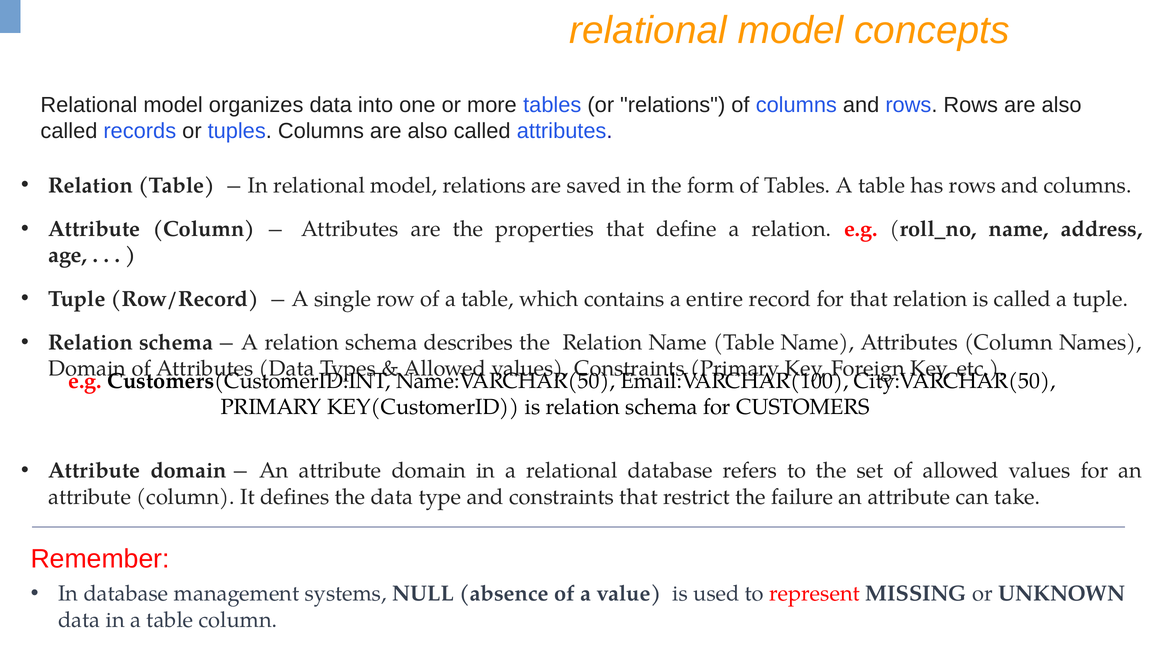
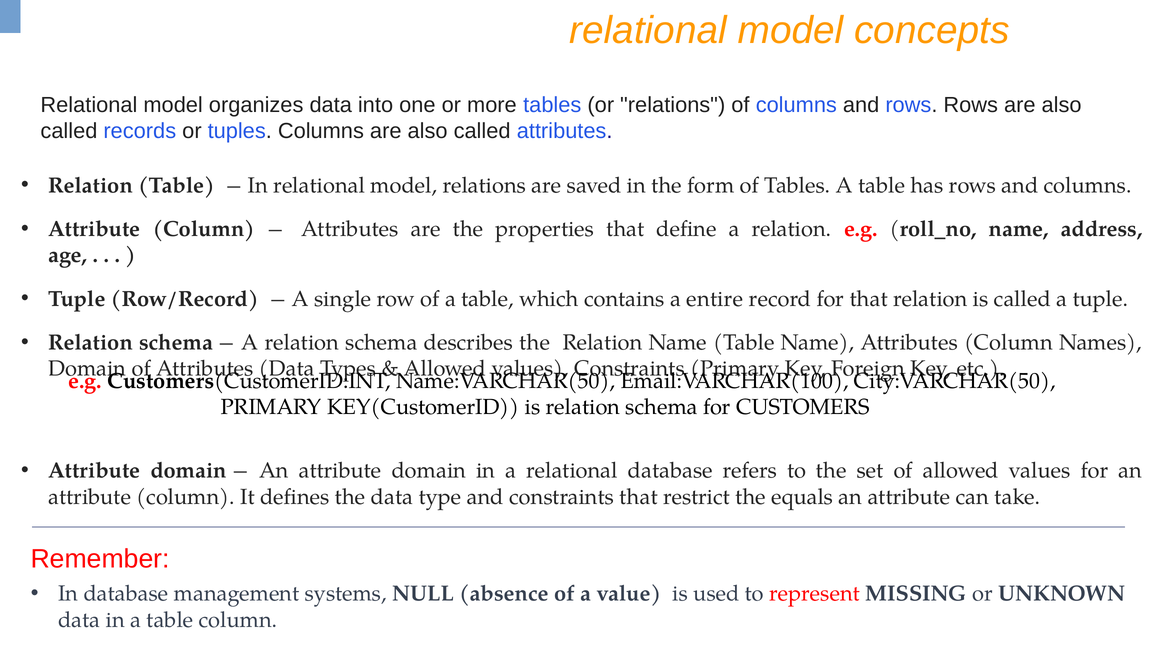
failure: failure -> equals
